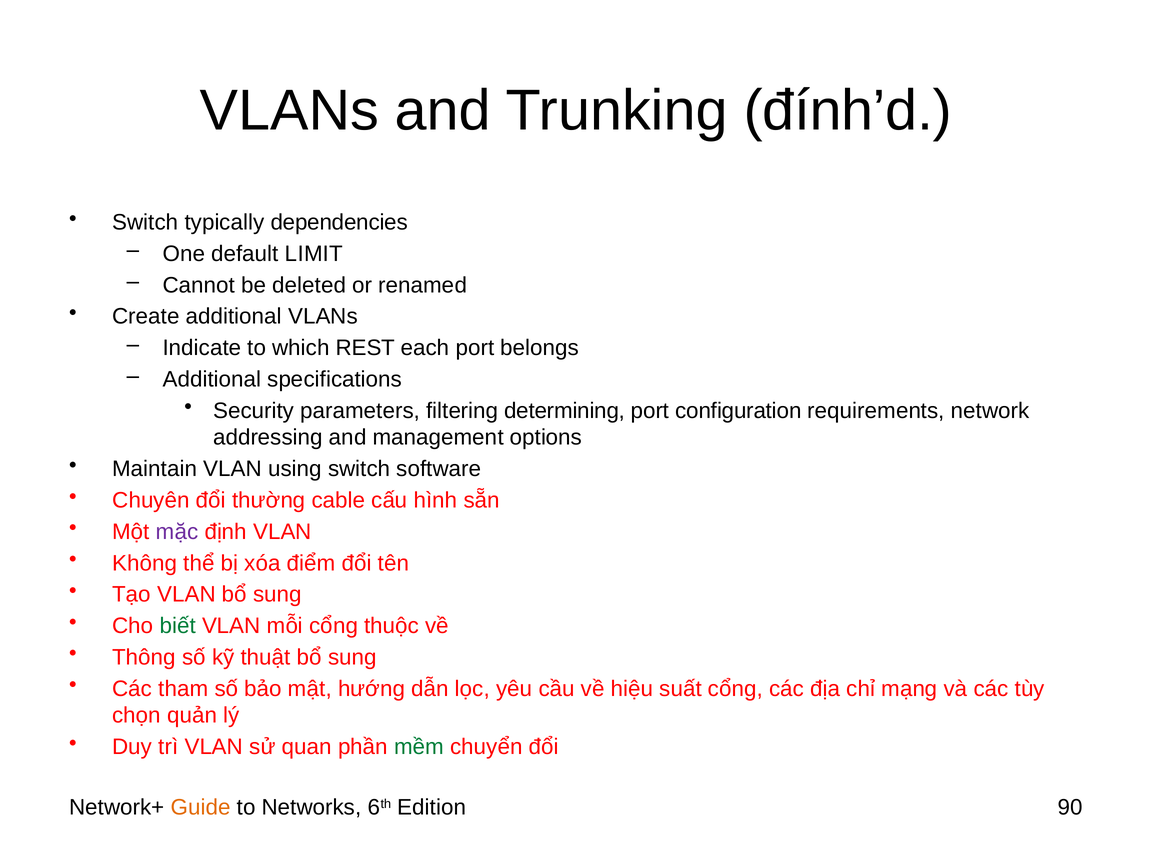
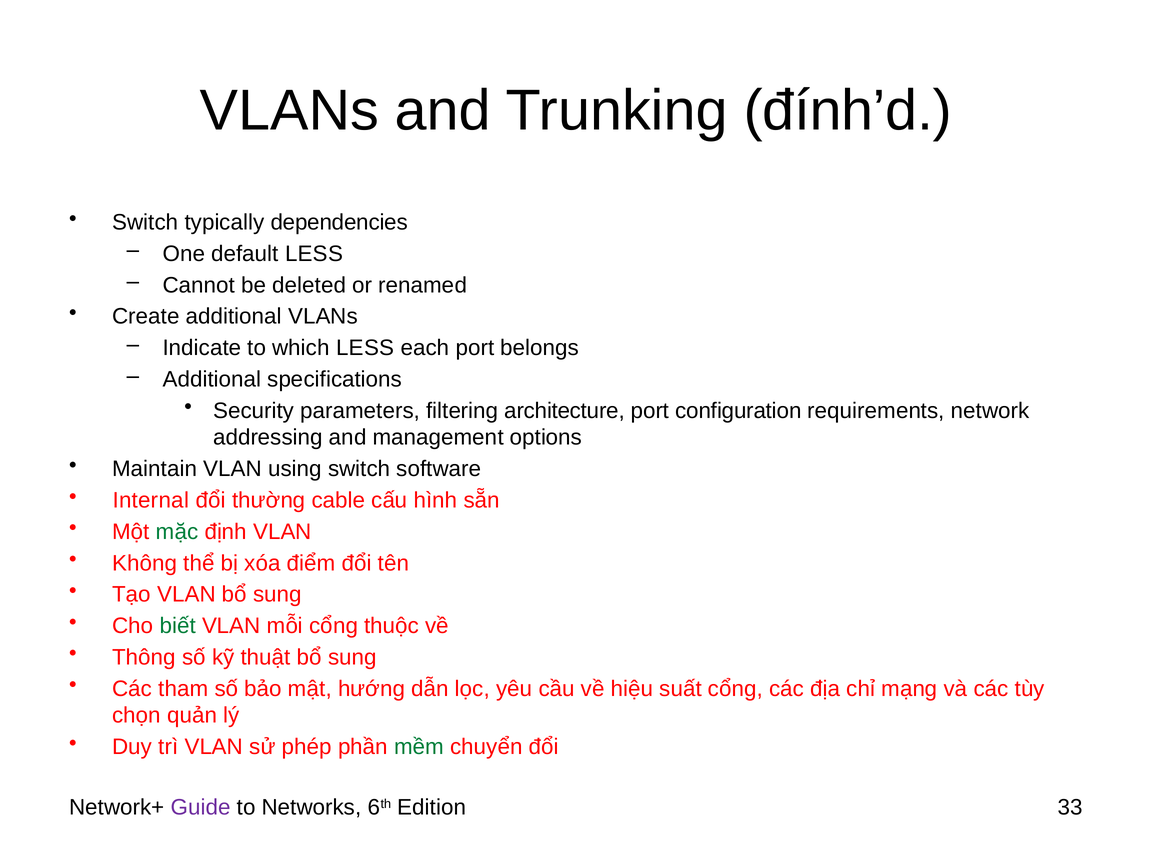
default LIMIT: LIMIT -> LESS
which REST: REST -> LESS
determining: determining -> architecture
Chuyên: Chuyên -> Internal
mặc colour: purple -> green
quan: quan -> phép
Guide colour: orange -> purple
90: 90 -> 33
